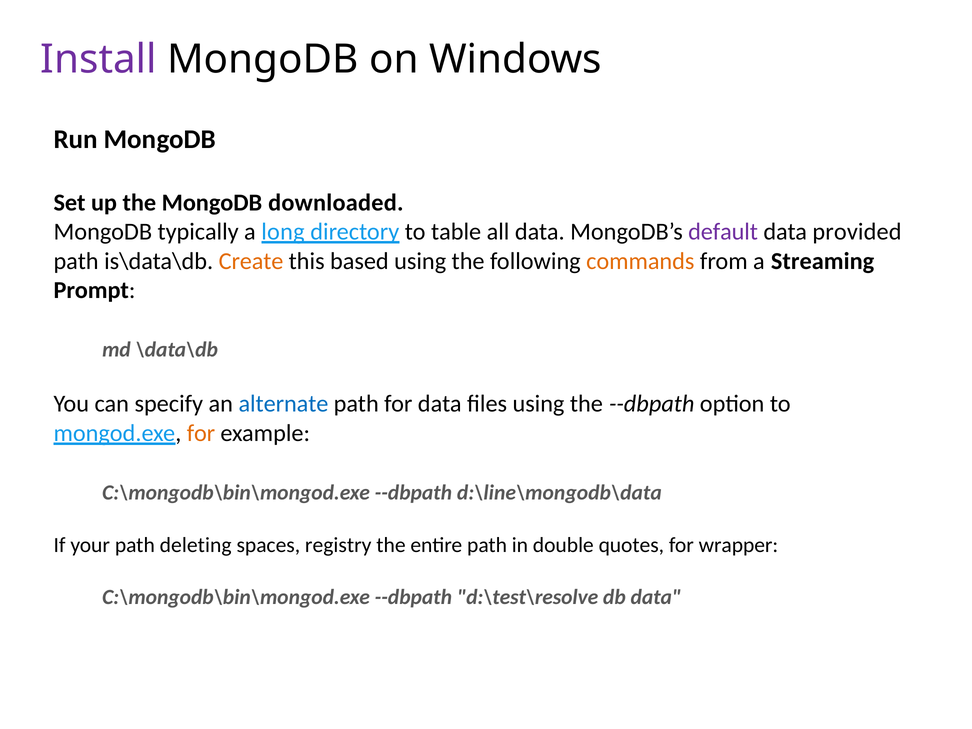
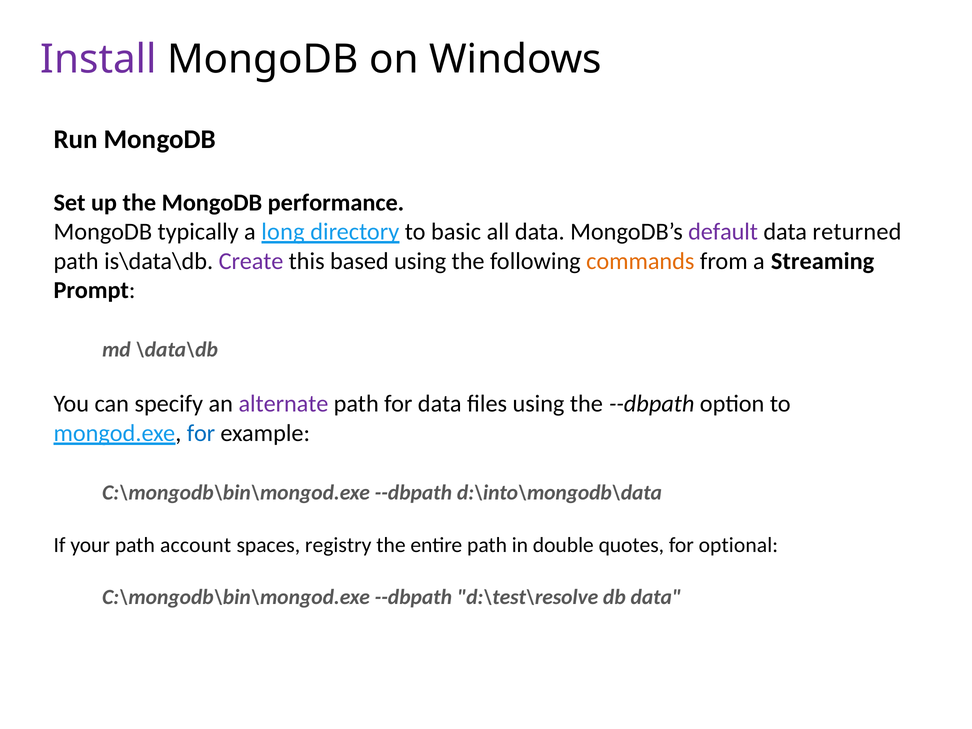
downloaded: downloaded -> performance
table: table -> basic
provided: provided -> returned
Create colour: orange -> purple
alternate colour: blue -> purple
for at (201, 433) colour: orange -> blue
d:\line\mongodb\data: d:\line\mongodb\data -> d:\into\mongodb\data
deleting: deleting -> account
wrapper: wrapper -> optional
